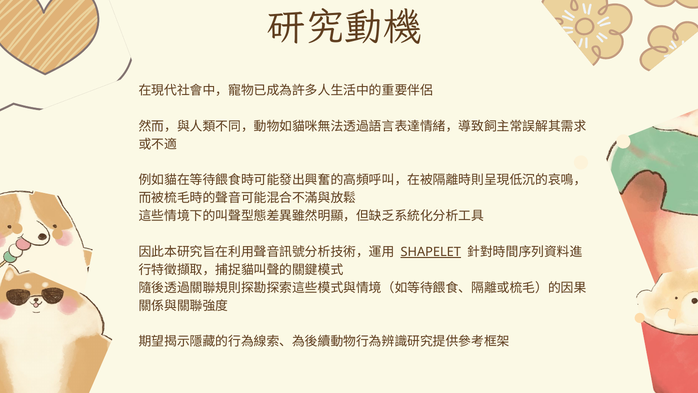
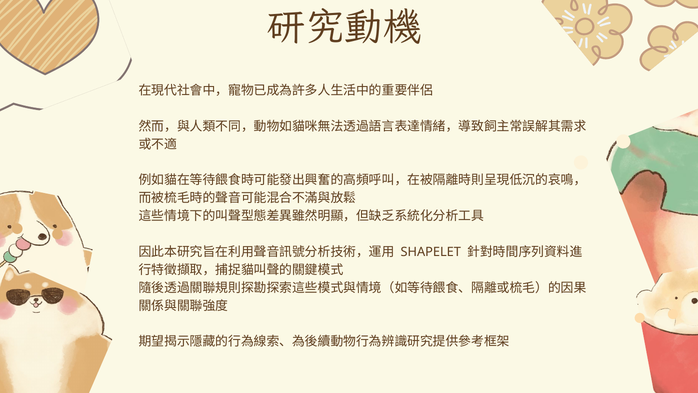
SHAPELET underline: present -> none
